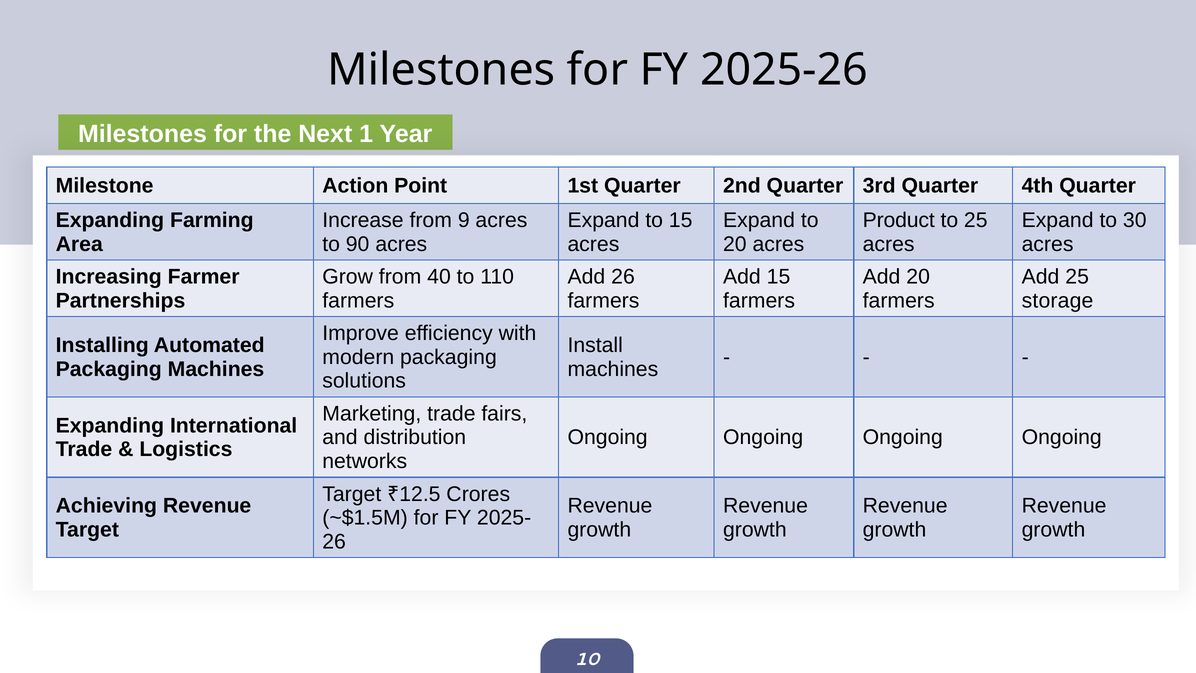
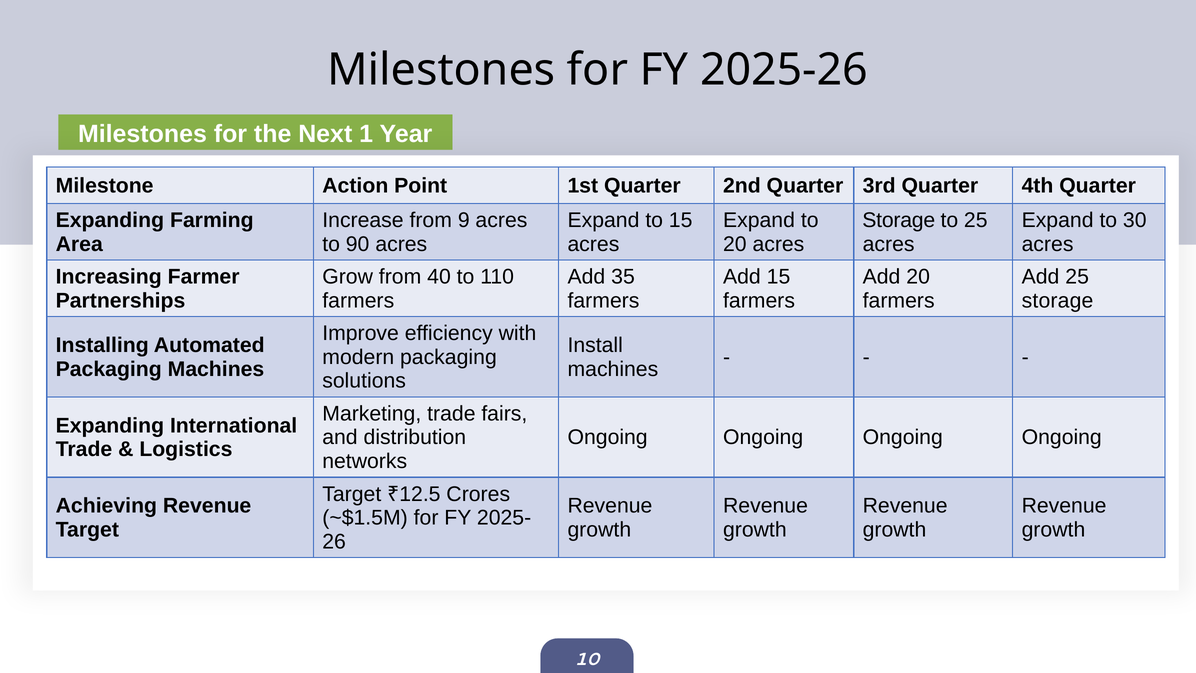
Product at (899, 220): Product -> Storage
Add 26: 26 -> 35
